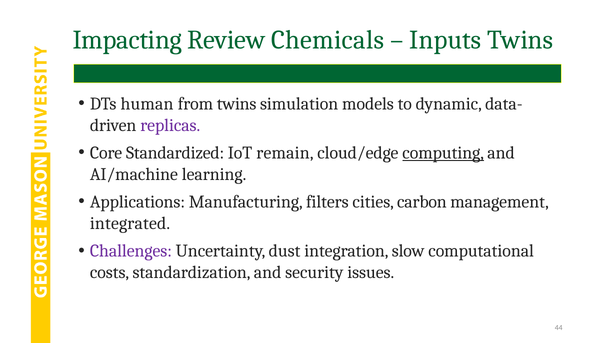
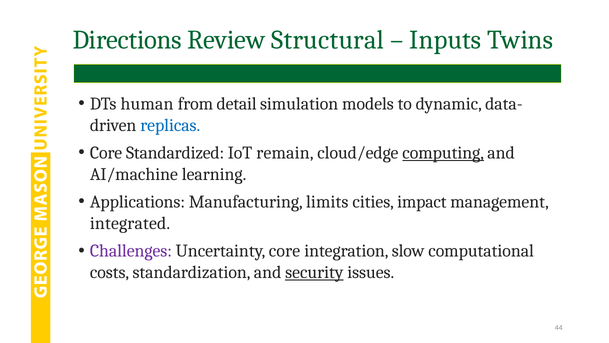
Impacting: Impacting -> Directions
Chemicals: Chemicals -> Structural
from twins: twins -> detail
replicas colour: purple -> blue
filters: filters -> limits
carbon: carbon -> impact
Uncertainty dust: dust -> core
security underline: none -> present
